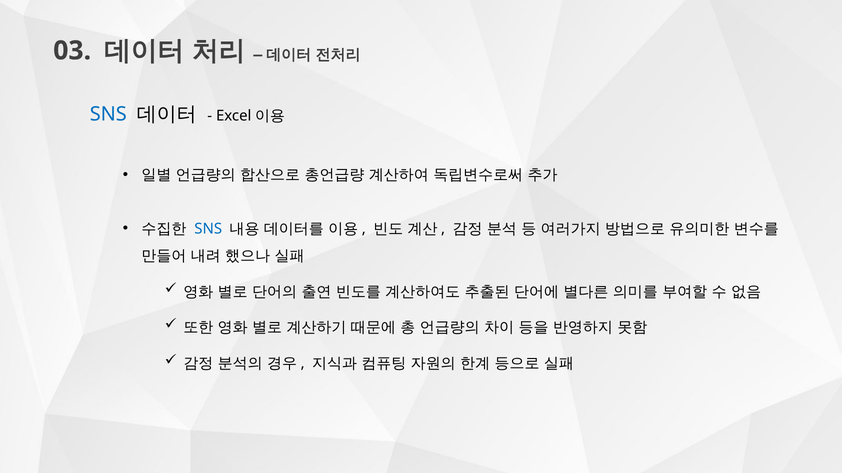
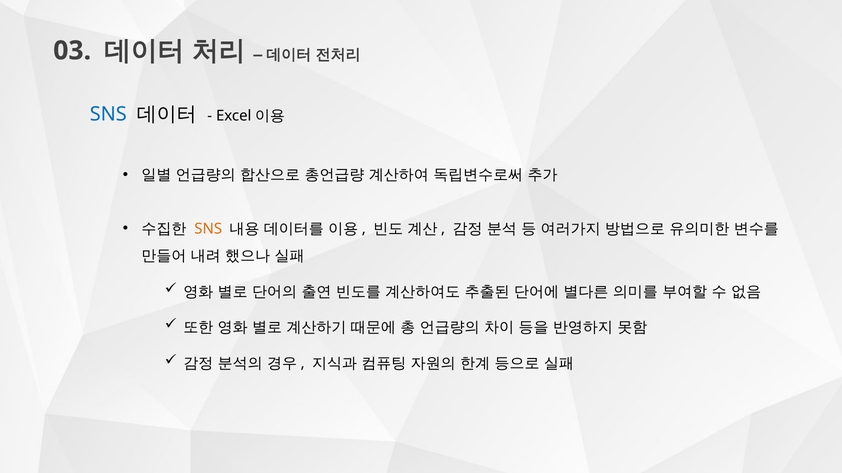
SNS at (208, 229) colour: blue -> orange
